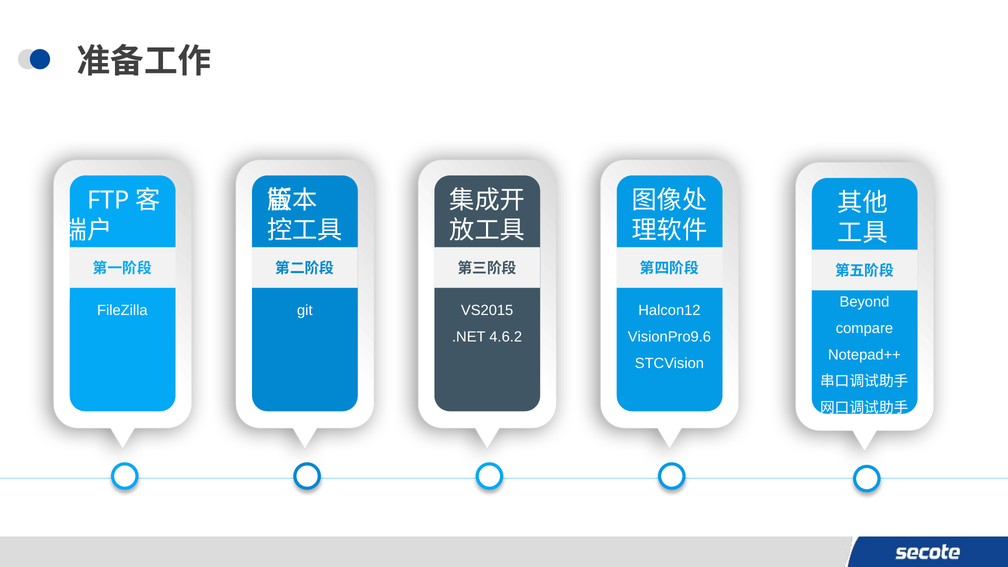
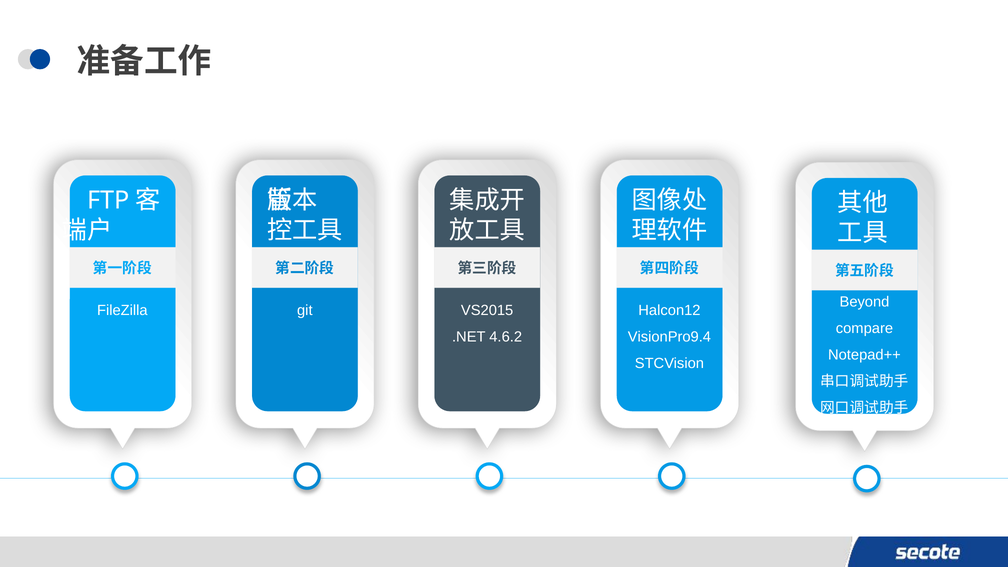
VisionPro9.6: VisionPro9.6 -> VisionPro9.4
